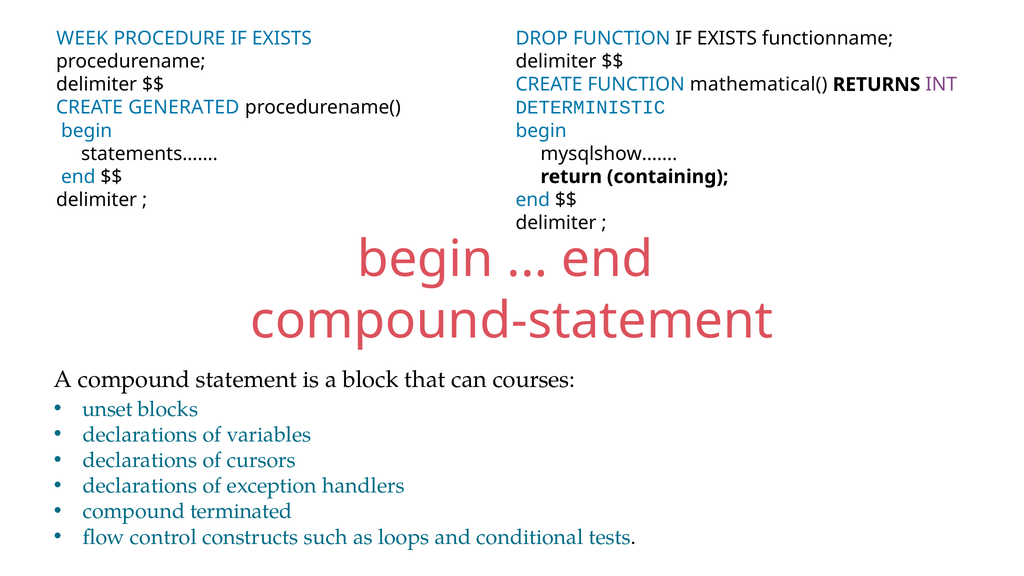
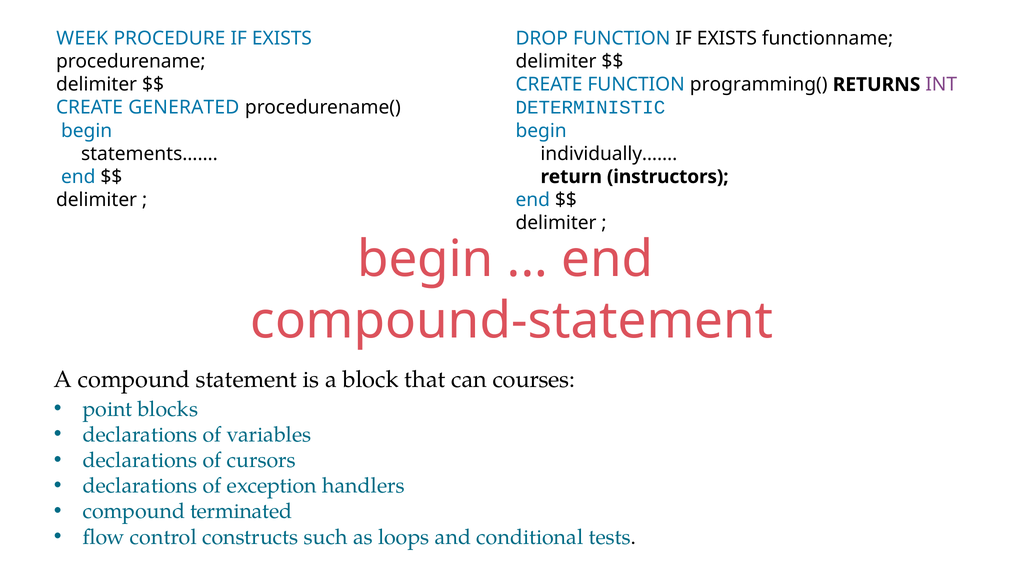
mathematical(: mathematical( -> programming(
mysqlshow……: mysqlshow…… -> individually……
containing: containing -> instructors
unset: unset -> point
